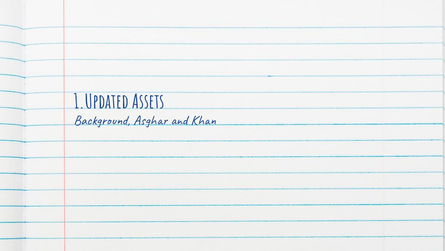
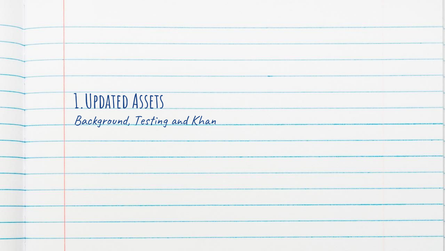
Asghar: Asghar -> Testing
